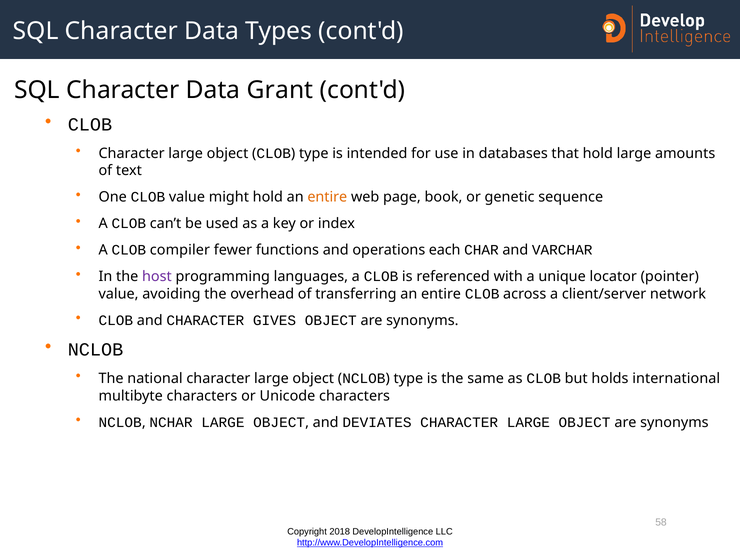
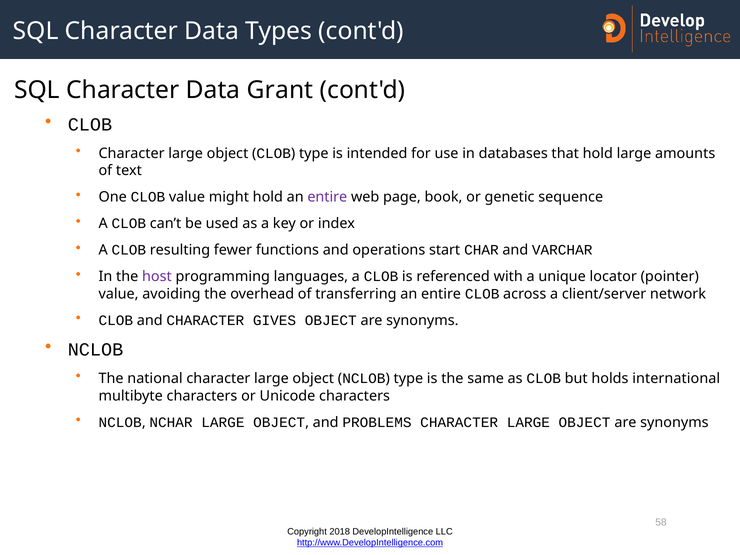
entire at (327, 197) colour: orange -> purple
compiler: compiler -> resulting
each: each -> start
DEVIATES: DEVIATES -> PROBLEMS
